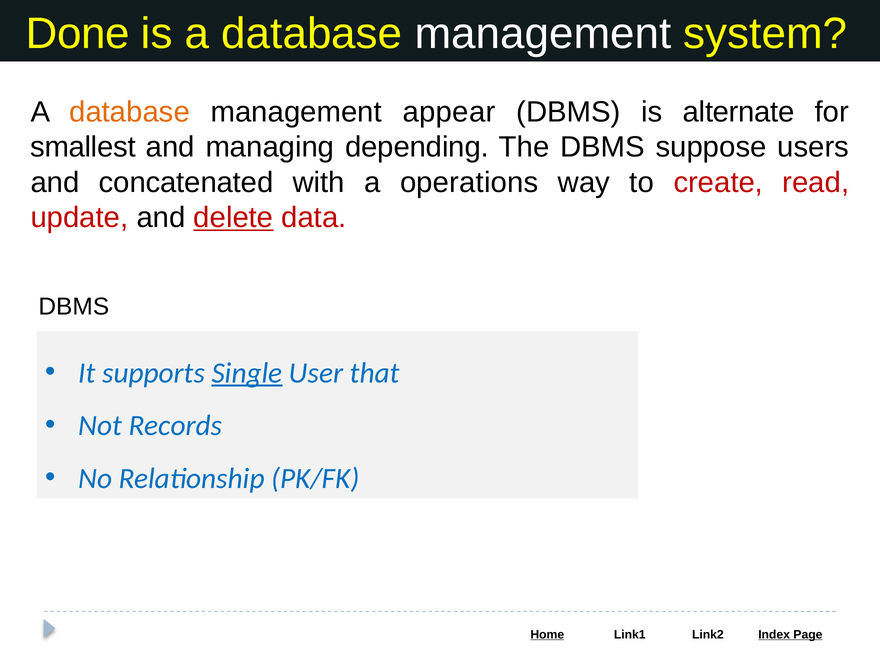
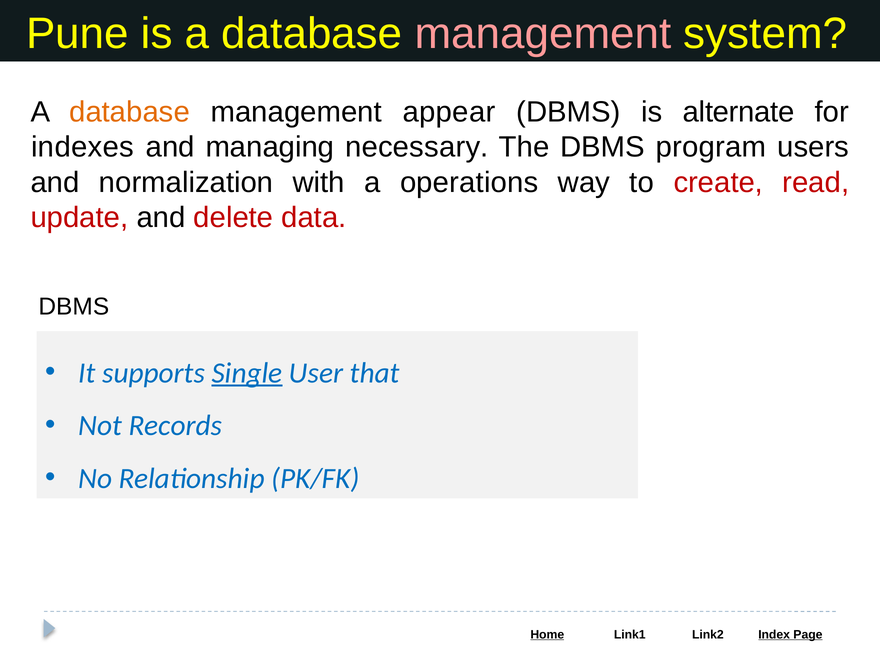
Done: Done -> Pune
management at (543, 34) colour: white -> pink
smallest: smallest -> indexes
depending: depending -> necessary
suppose: suppose -> program
concatenated: concatenated -> normalization
delete underline: present -> none
